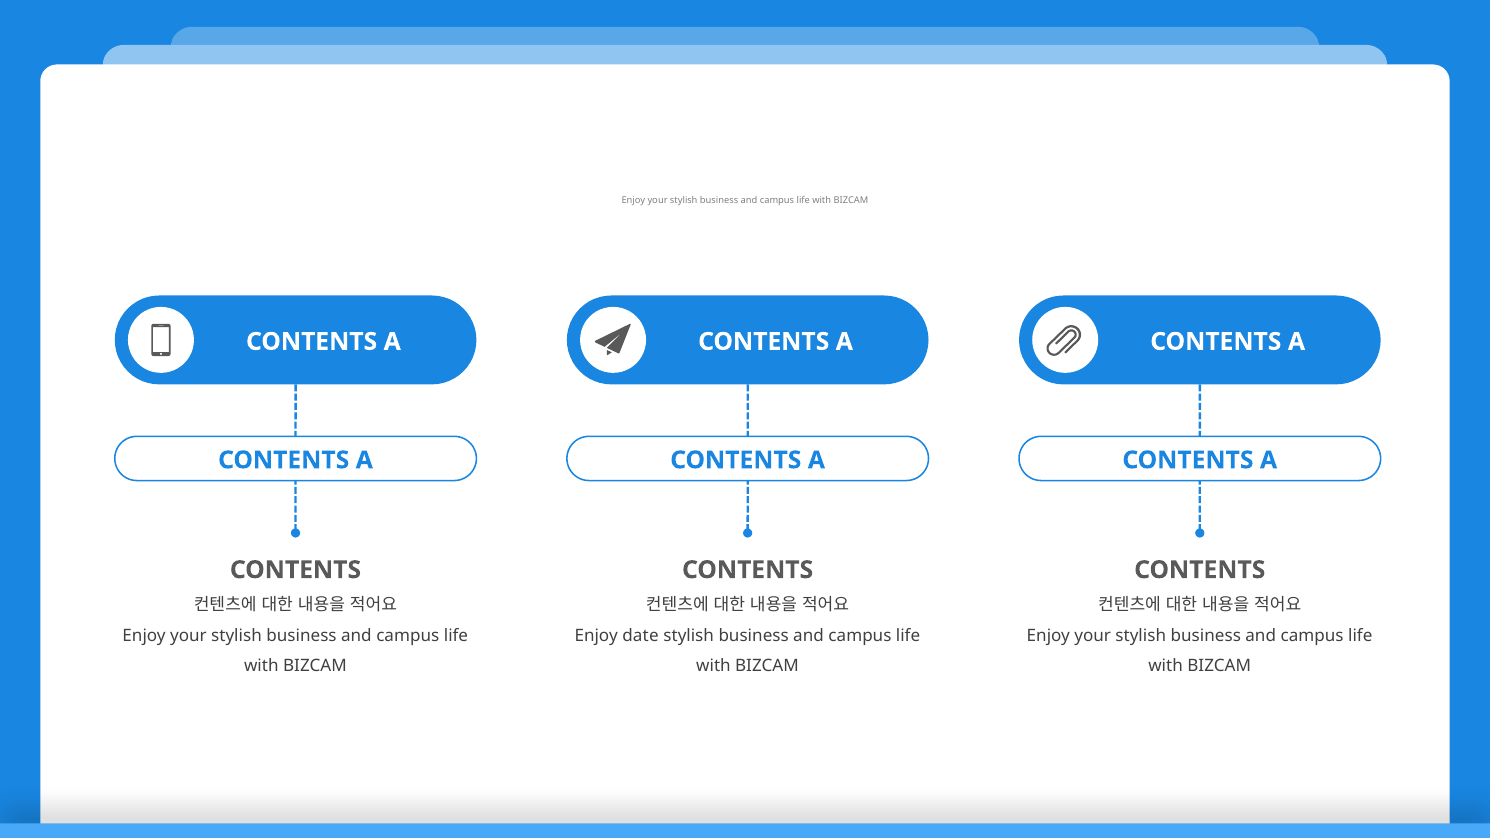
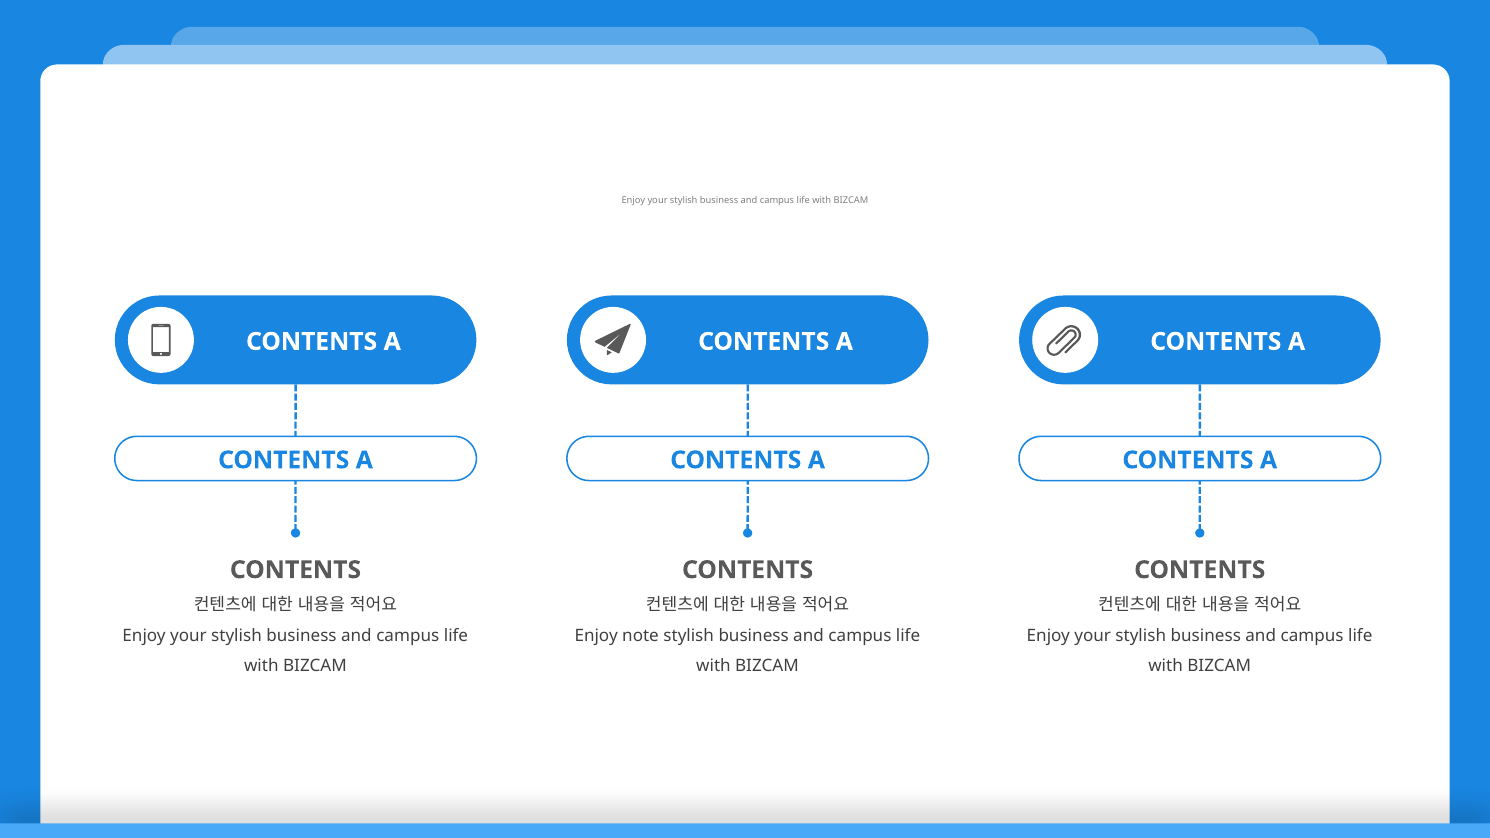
date: date -> note
